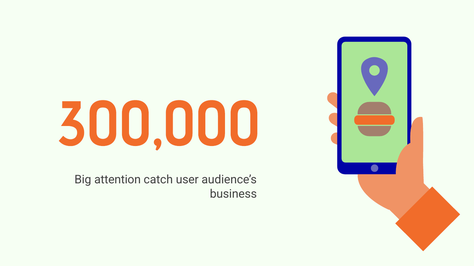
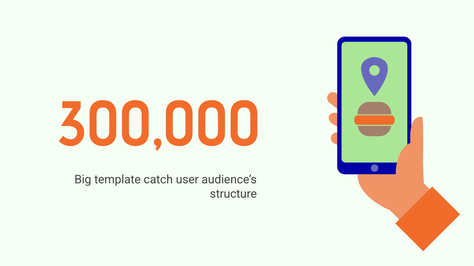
attention: attention -> template
business: business -> structure
